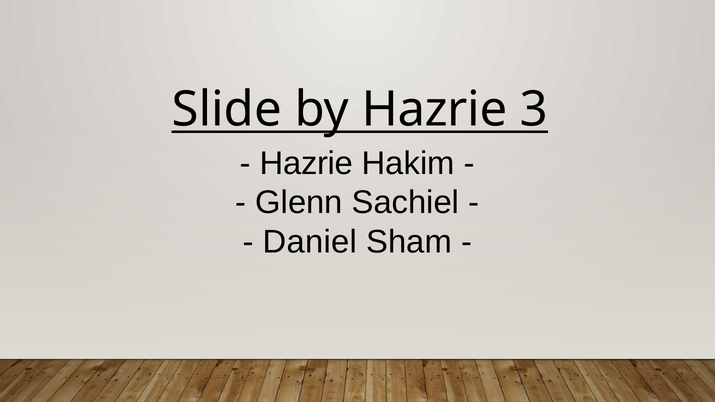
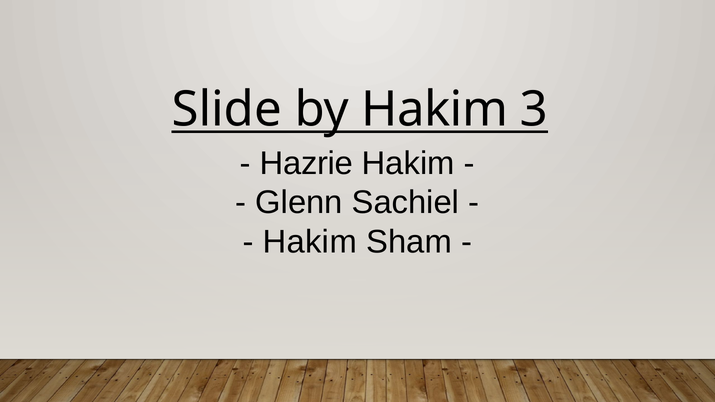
by Hazrie: Hazrie -> Hakim
Daniel at (310, 242): Daniel -> Hakim
